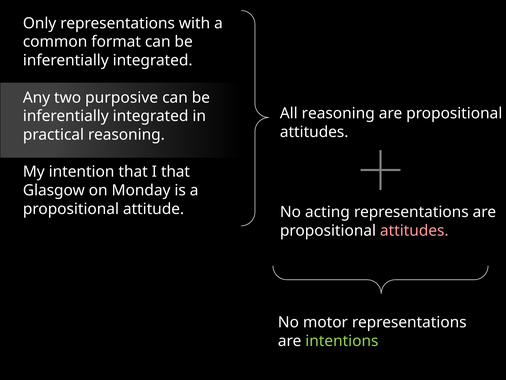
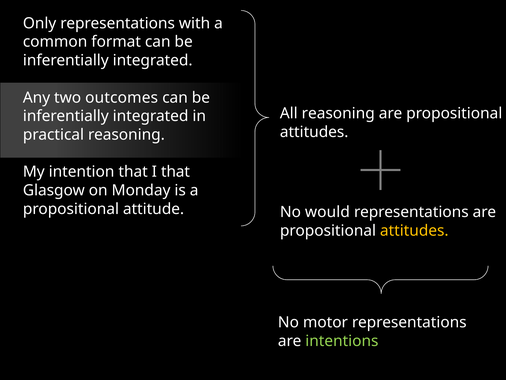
purposive: purposive -> outcomes
acting: acting -> would
attitudes at (414, 230) colour: pink -> yellow
